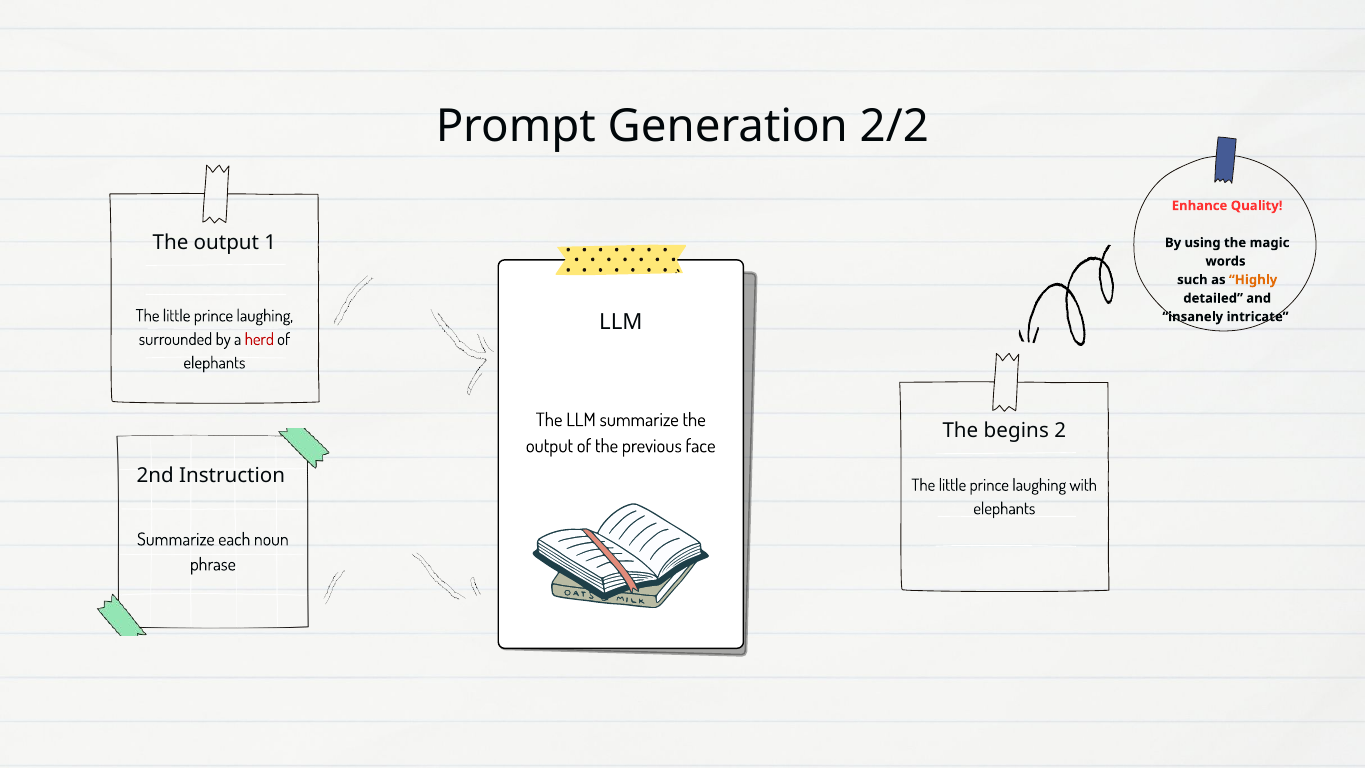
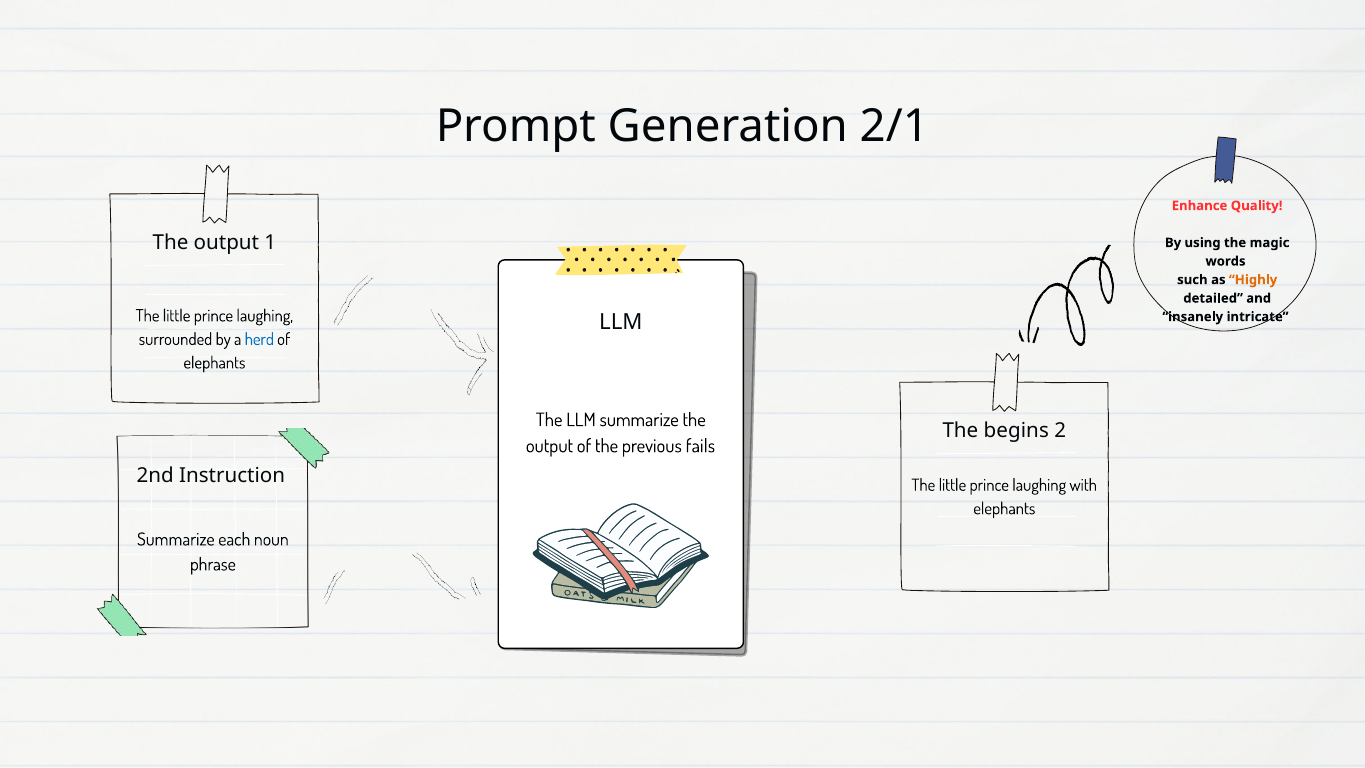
2/2: 2/2 -> 2/1
herd colour: red -> blue
face: face -> fails
